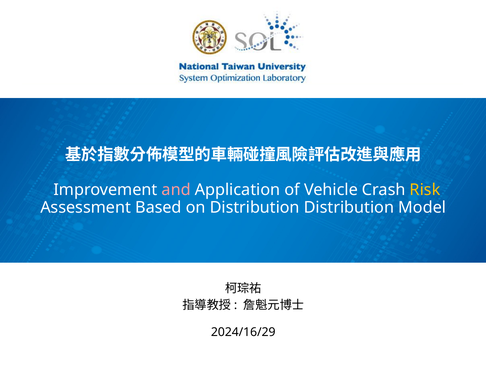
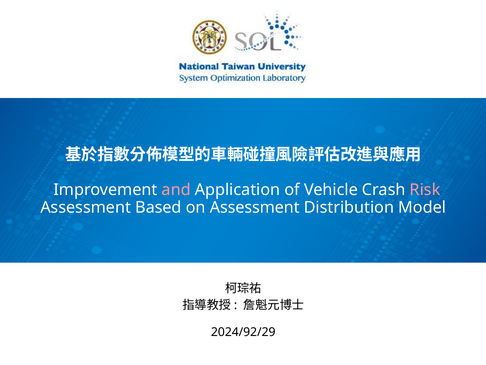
Risk colour: yellow -> pink
on Distribution: Distribution -> Assessment
2024/16/29: 2024/16/29 -> 2024/92/29
